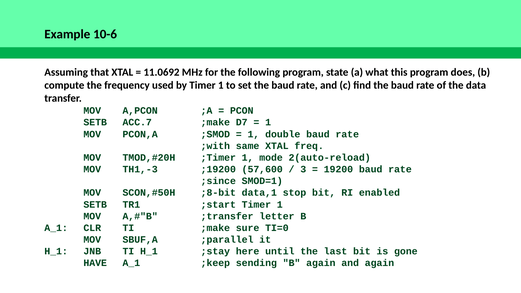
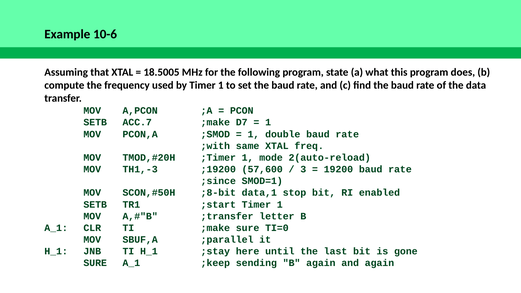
11.0692: 11.0692 -> 18.5005
HAVE at (95, 263): HAVE -> SURE
